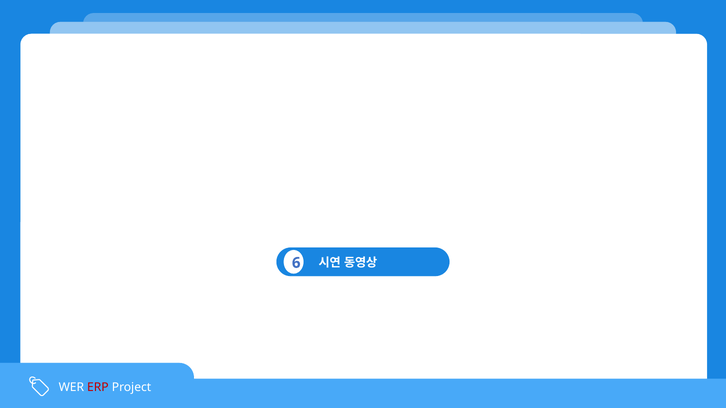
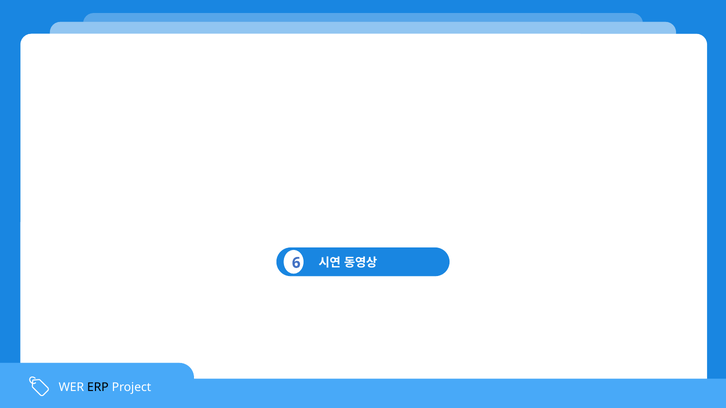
ERP colour: red -> black
